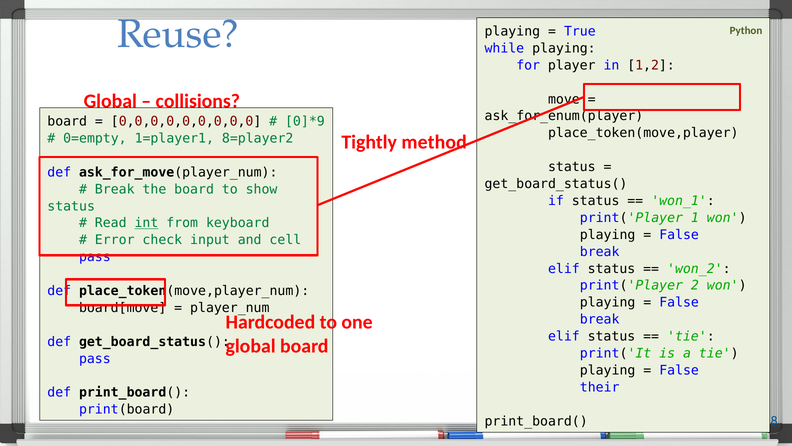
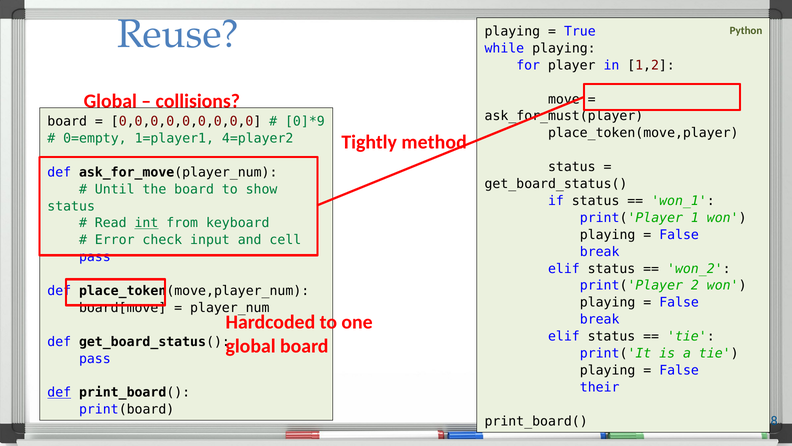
ask_for_enum(player: ask_for_enum(player -> ask_for_must(player
8=player2: 8=player2 -> 4=player2
Break at (115, 189): Break -> Until
def at (59, 392) underline: none -> present
